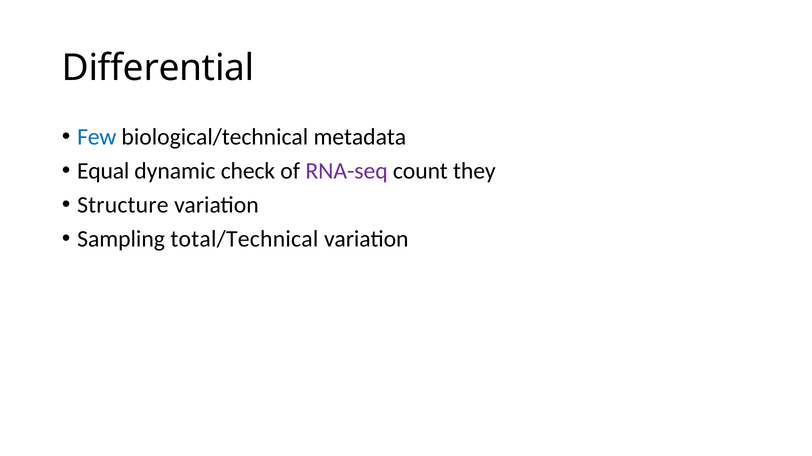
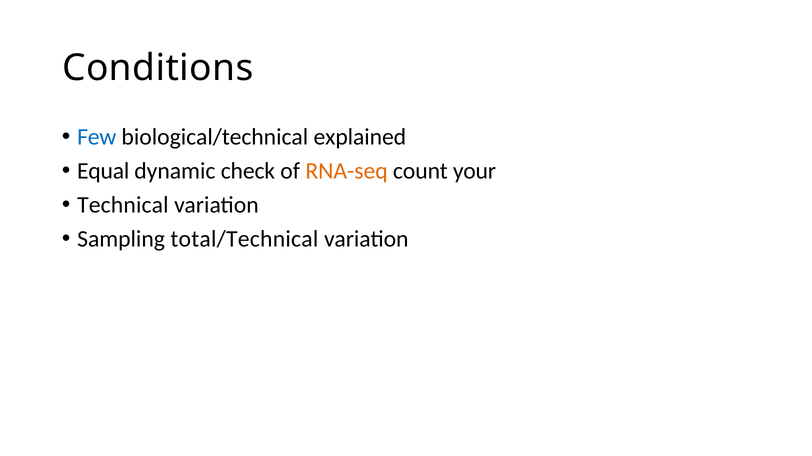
Differential: Differential -> Conditions
metadata: metadata -> explained
RNA-seq colour: purple -> orange
they: they -> your
Structure: Structure -> Technical
